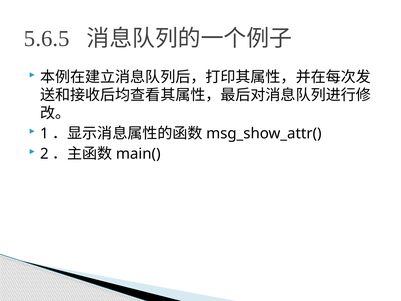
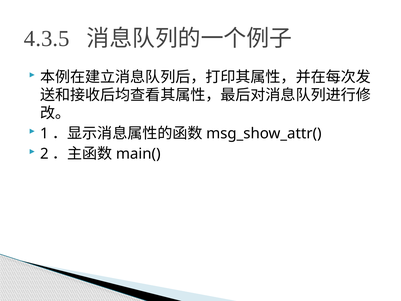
5.6.5: 5.6.5 -> 4.3.5
